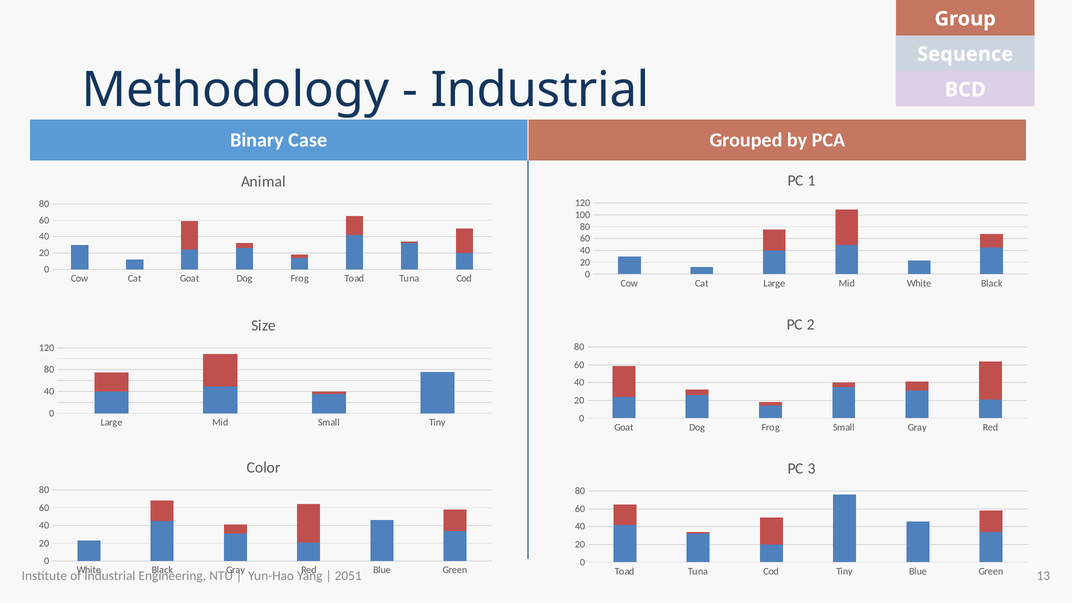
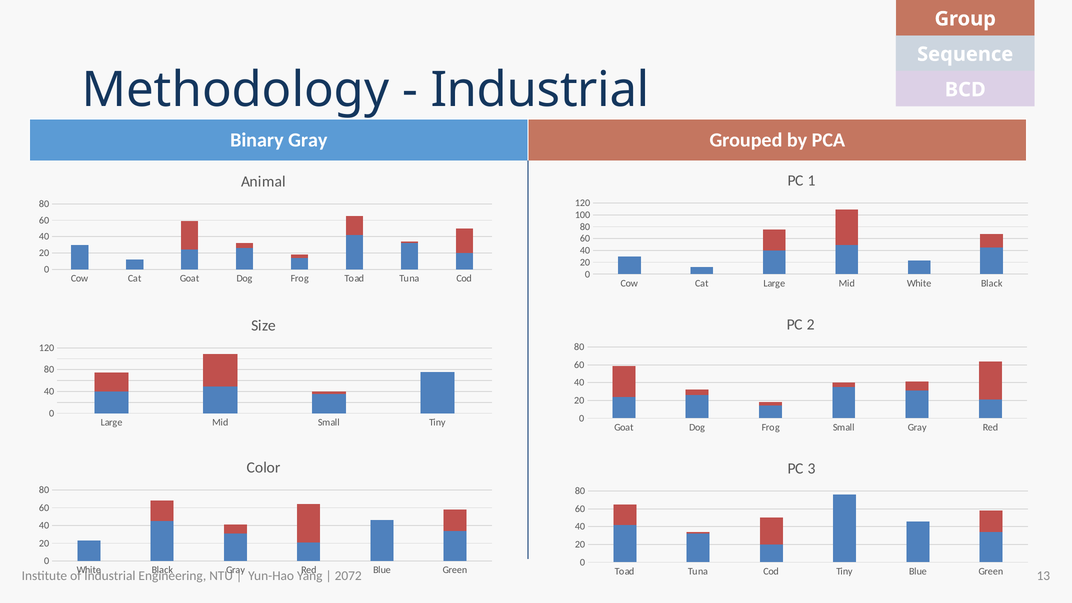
Binary Case: Case -> Gray
2051: 2051 -> 2072
